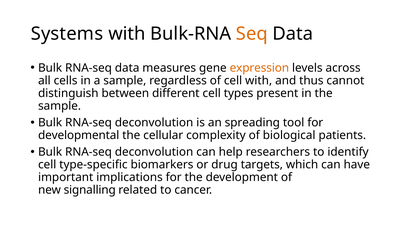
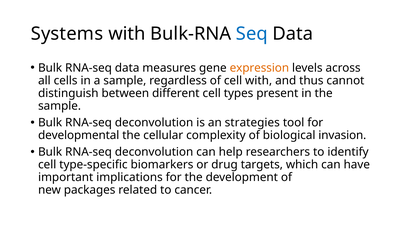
Seq colour: orange -> blue
spreading: spreading -> strategies
patients: patients -> invasion
signalling: signalling -> packages
